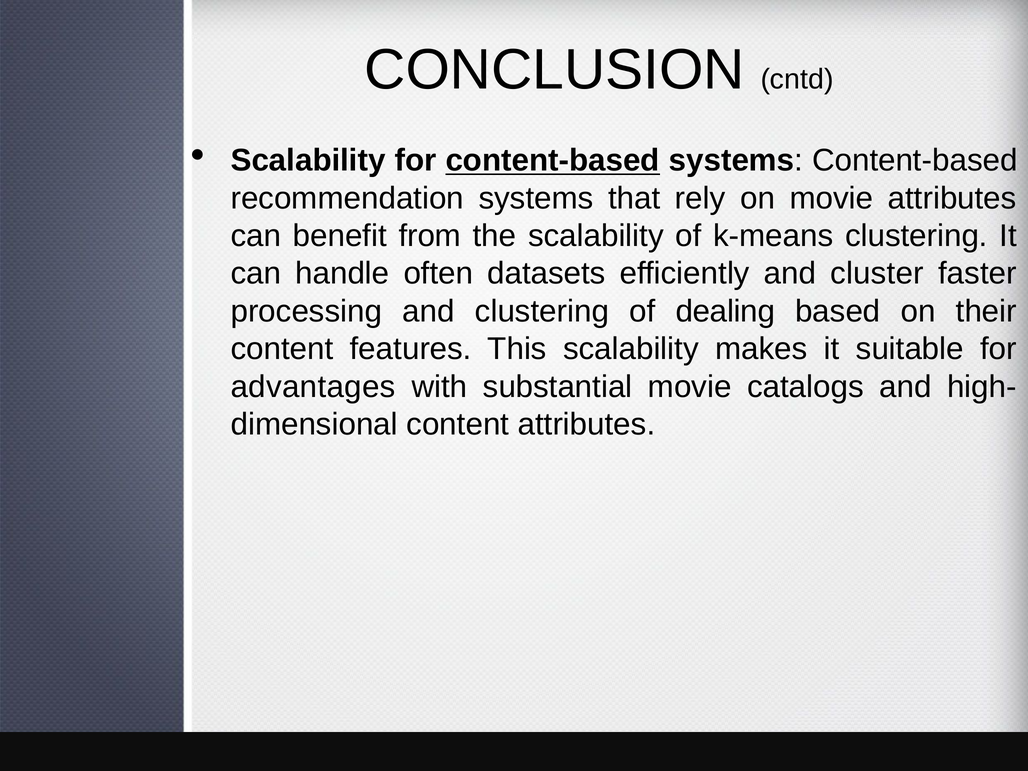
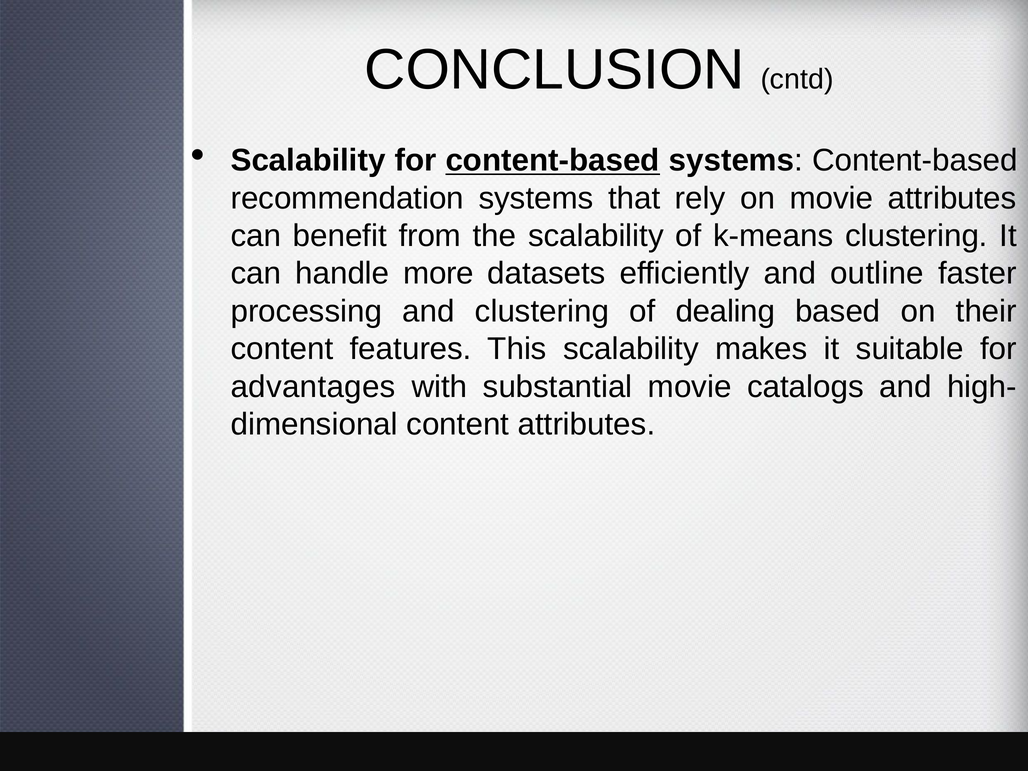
often: often -> more
cluster: cluster -> outline
